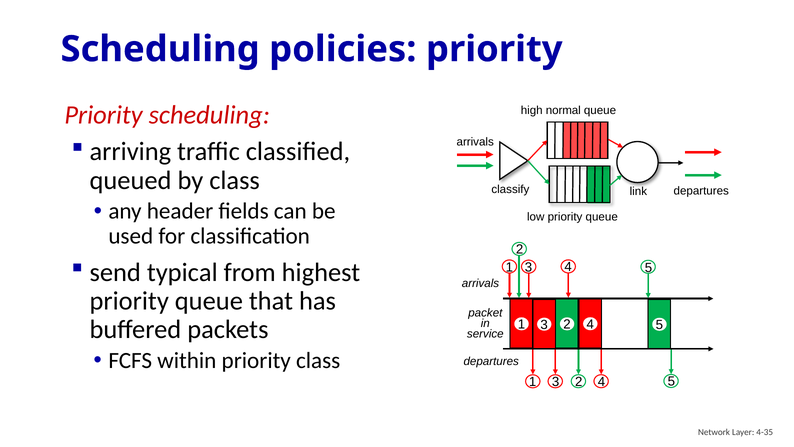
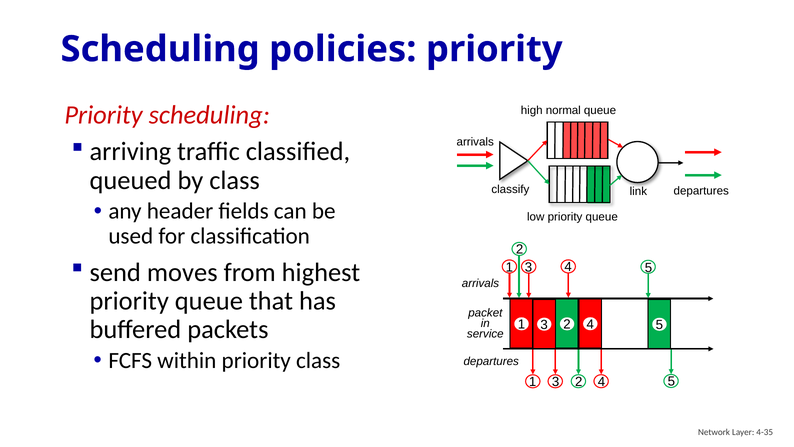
typical: typical -> moves
